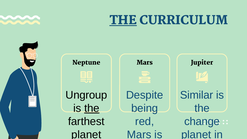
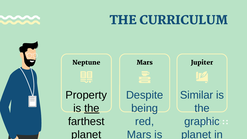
THE at (123, 20) underline: present -> none
Ungroup: Ungroup -> Property
change: change -> graphic
